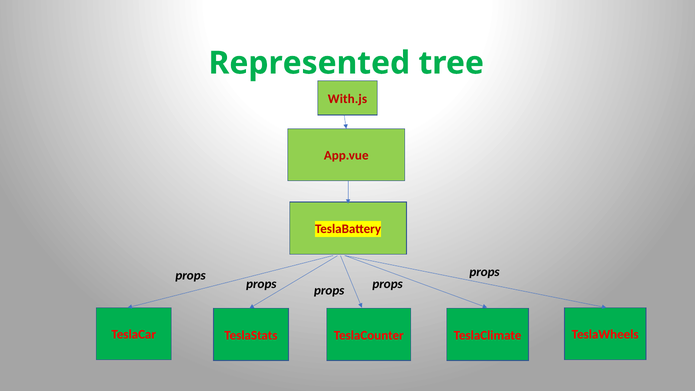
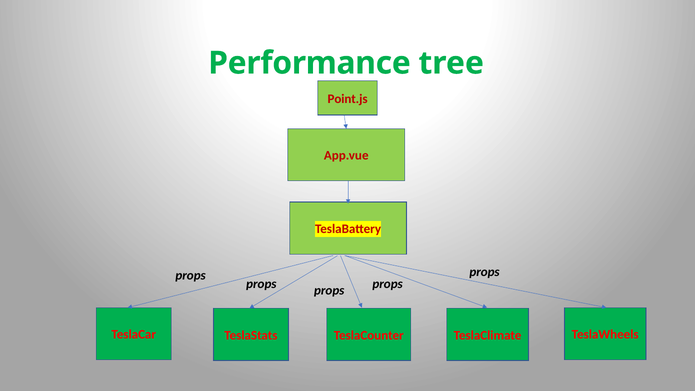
Represented: Represented -> Performance
With.js: With.js -> Point.js
